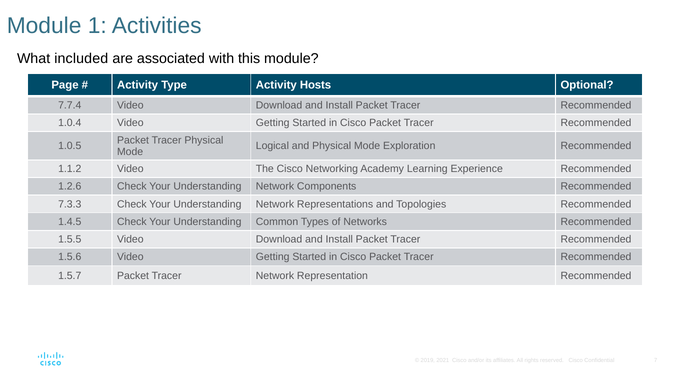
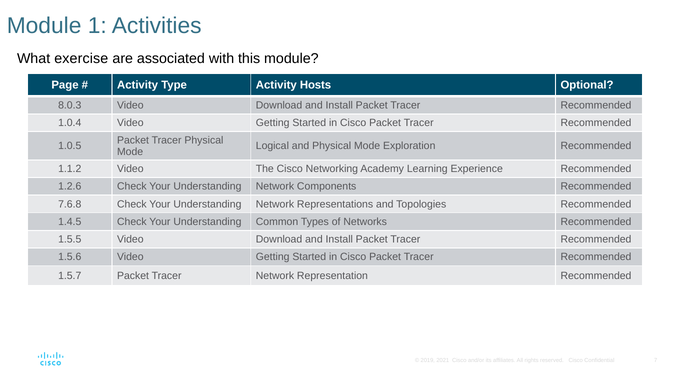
included: included -> exercise
7.7.4: 7.7.4 -> 8.0.3
7.3.3: 7.3.3 -> 7.6.8
